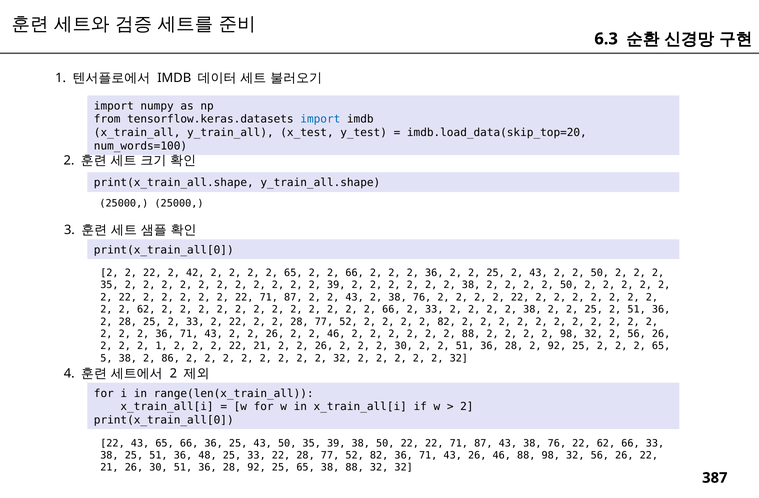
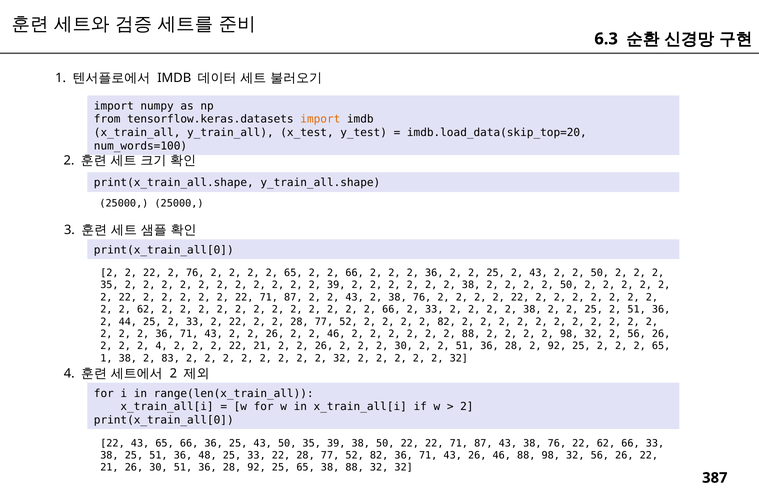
import at (320, 119) colour: blue -> orange
2 42: 42 -> 76
28 at (128, 322): 28 -> 44
2 1: 1 -> 4
5 at (106, 359): 5 -> 1
86: 86 -> 83
